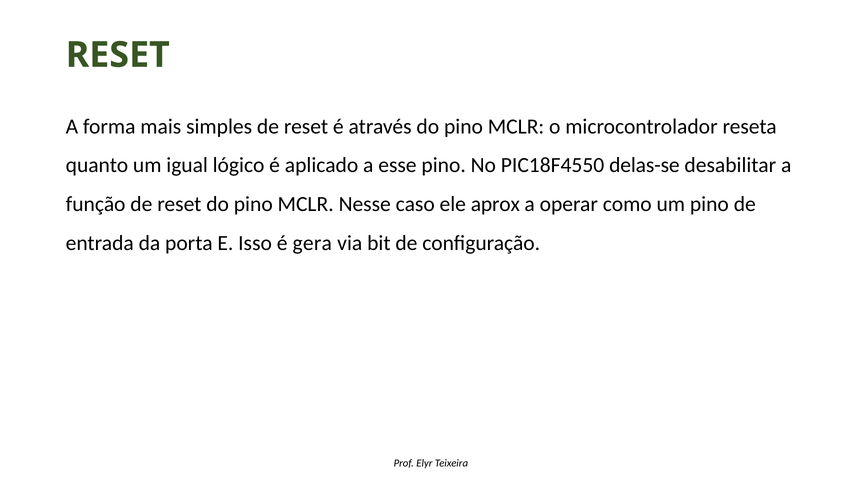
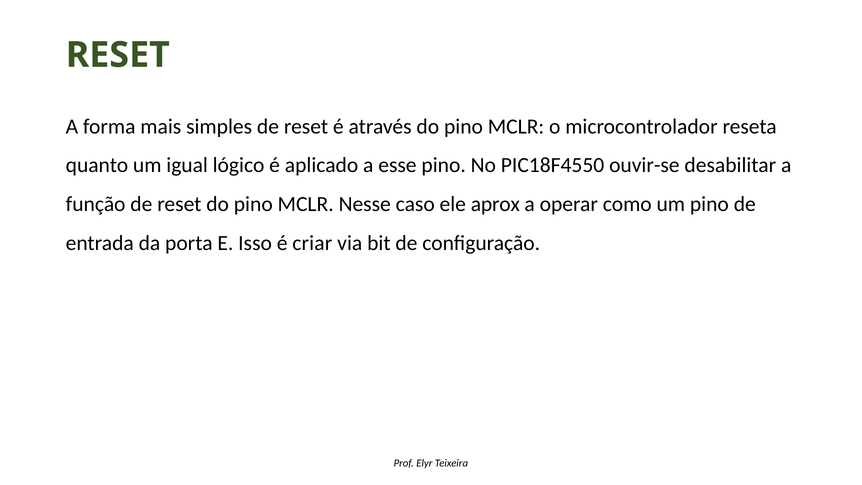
delas-se: delas-se -> ouvir-se
gera: gera -> criar
